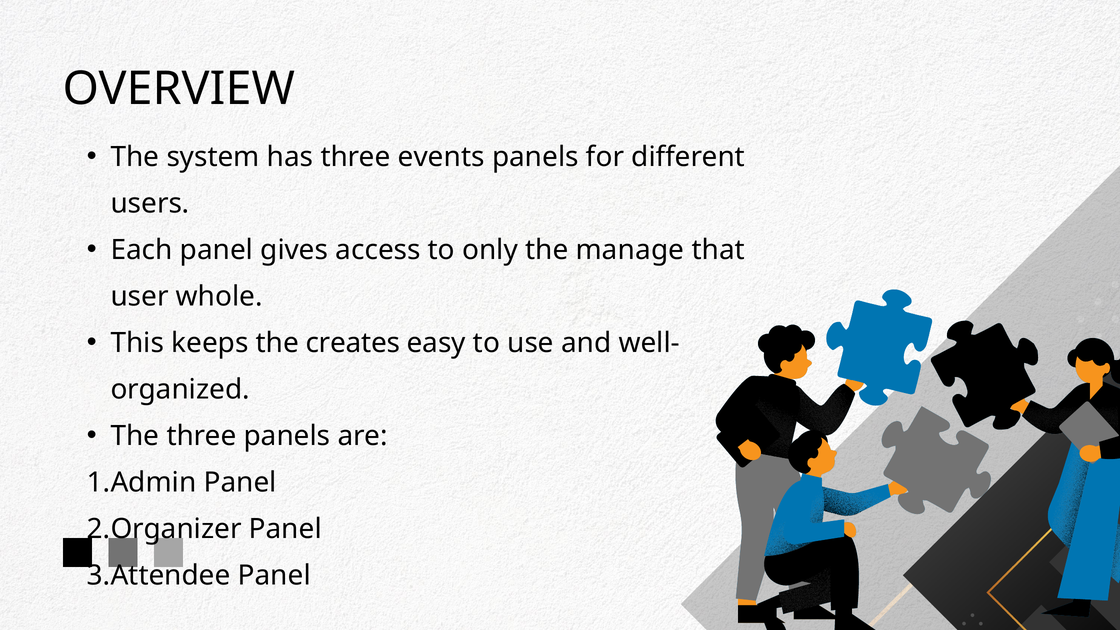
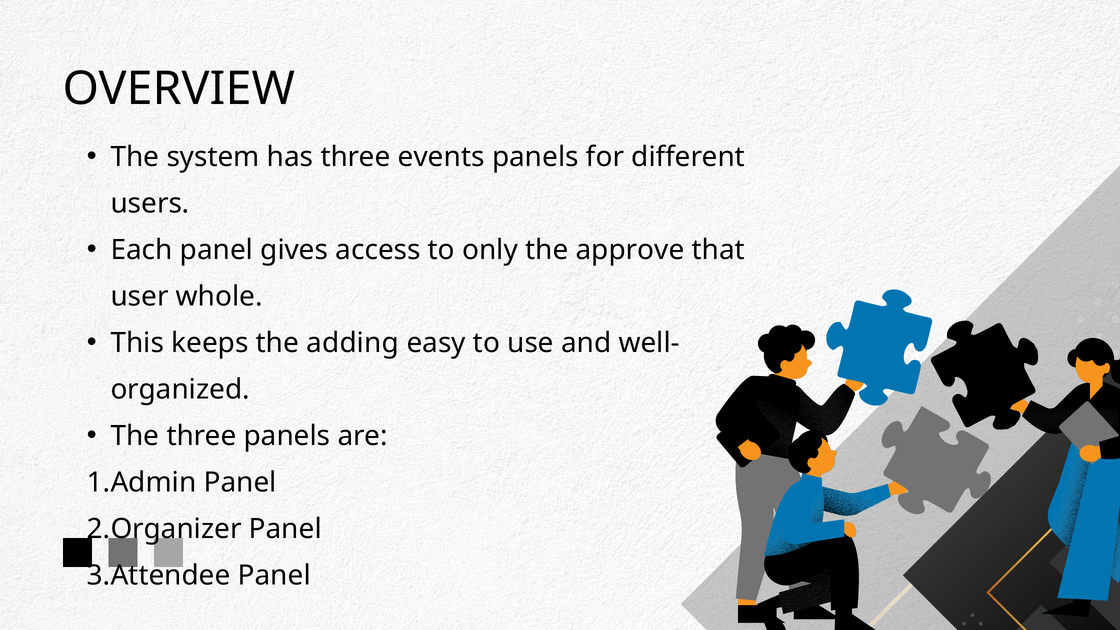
manage: manage -> approve
creates: creates -> adding
